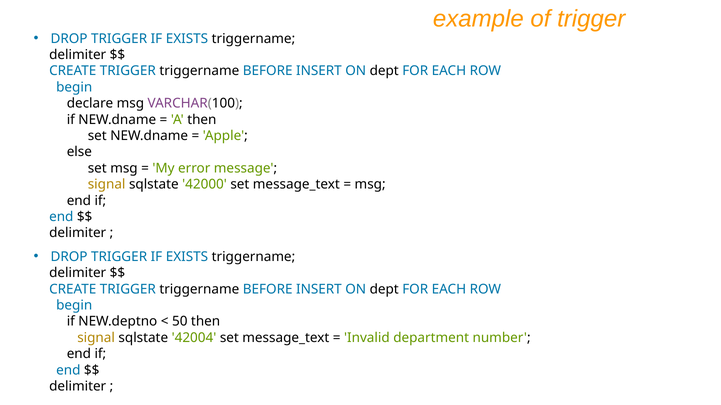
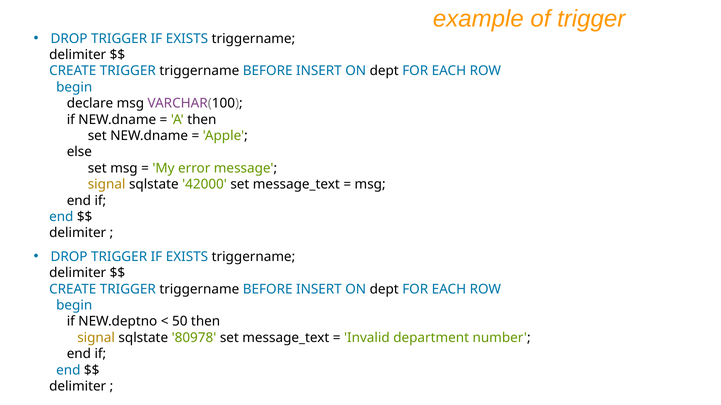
42004: 42004 -> 80978
